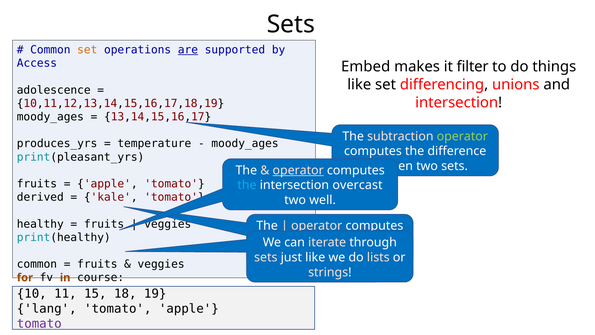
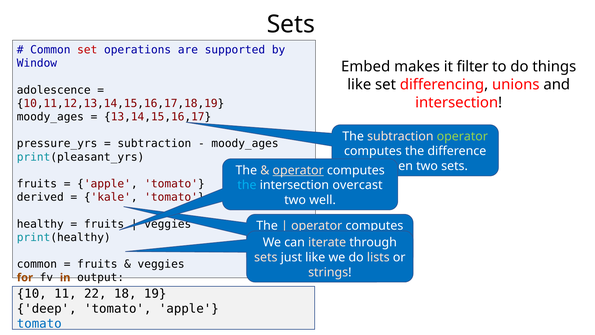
set at (87, 50) colour: orange -> red
are underline: present -> none
Access: Access -> Window
produces_yrs: produces_yrs -> pressure_yrs
temperature at (154, 143): temperature -> subtraction
course: course -> output
15: 15 -> 22
lang: lang -> deep
tomato at (39, 323) colour: purple -> blue
